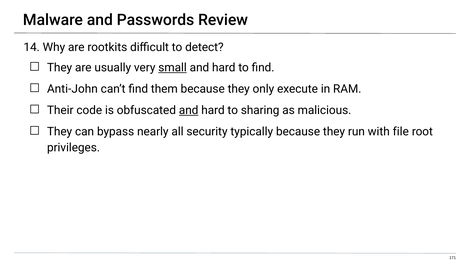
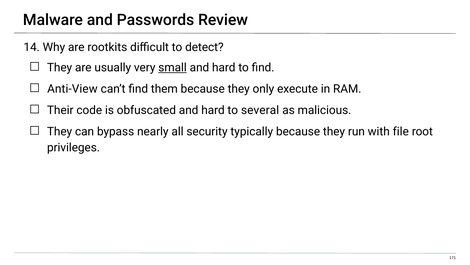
Anti-John: Anti-John -> Anti-View
and at (189, 110) underline: present -> none
sharing: sharing -> several
